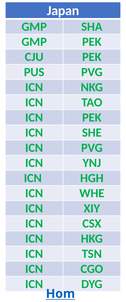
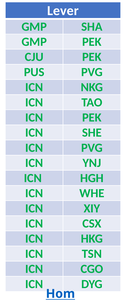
Japan: Japan -> Lever
